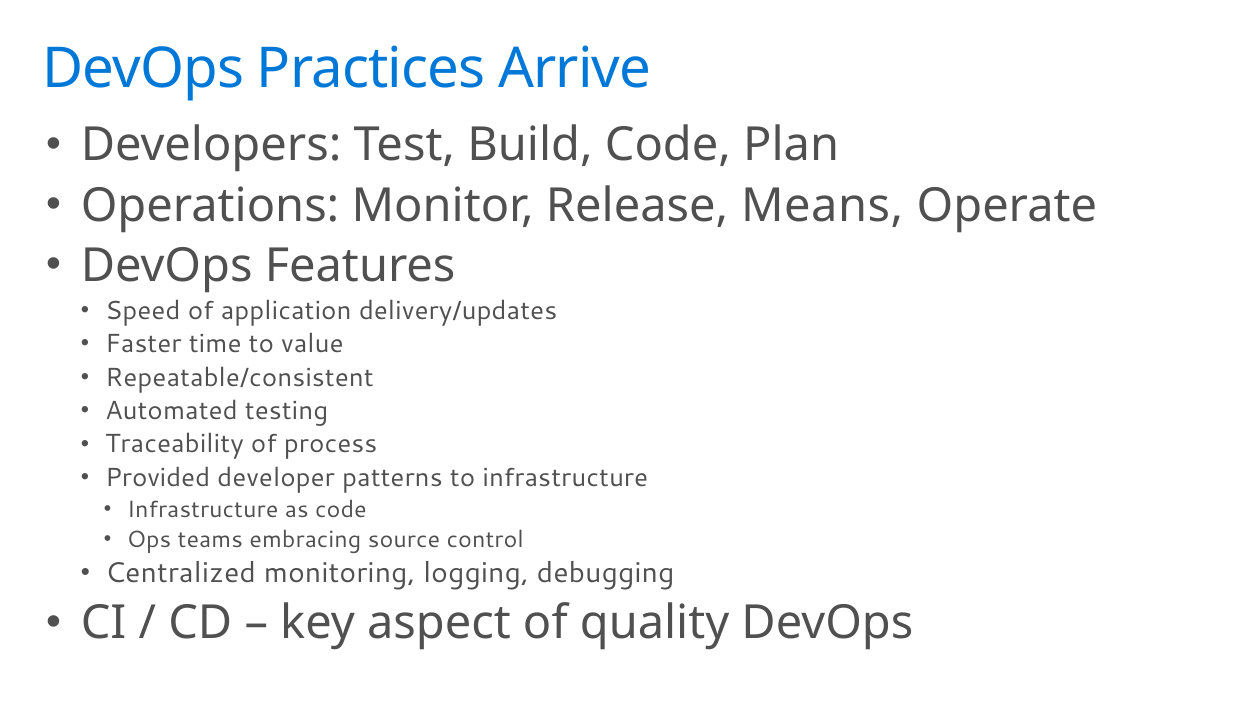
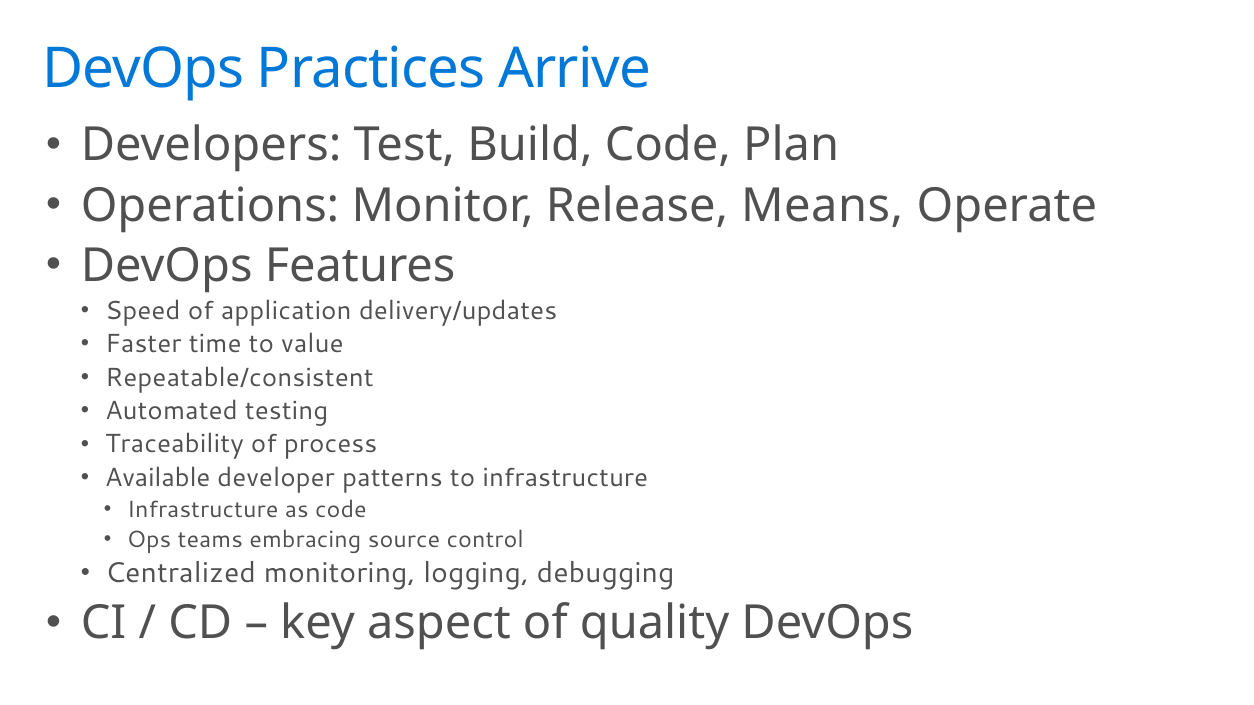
Provided: Provided -> Available
